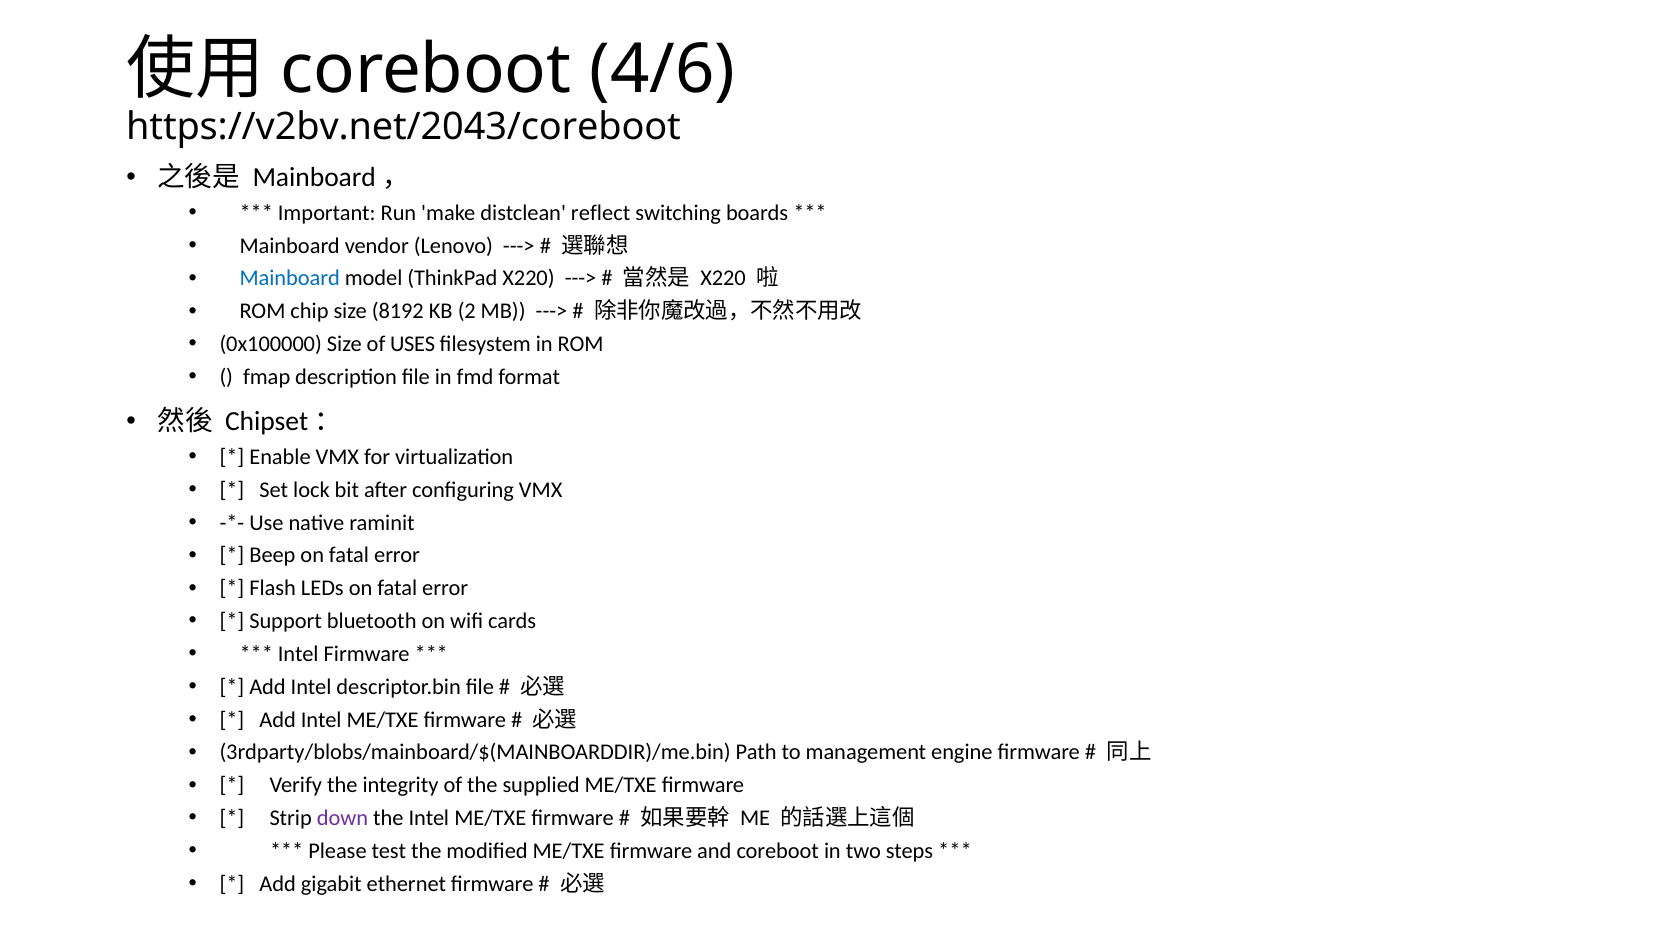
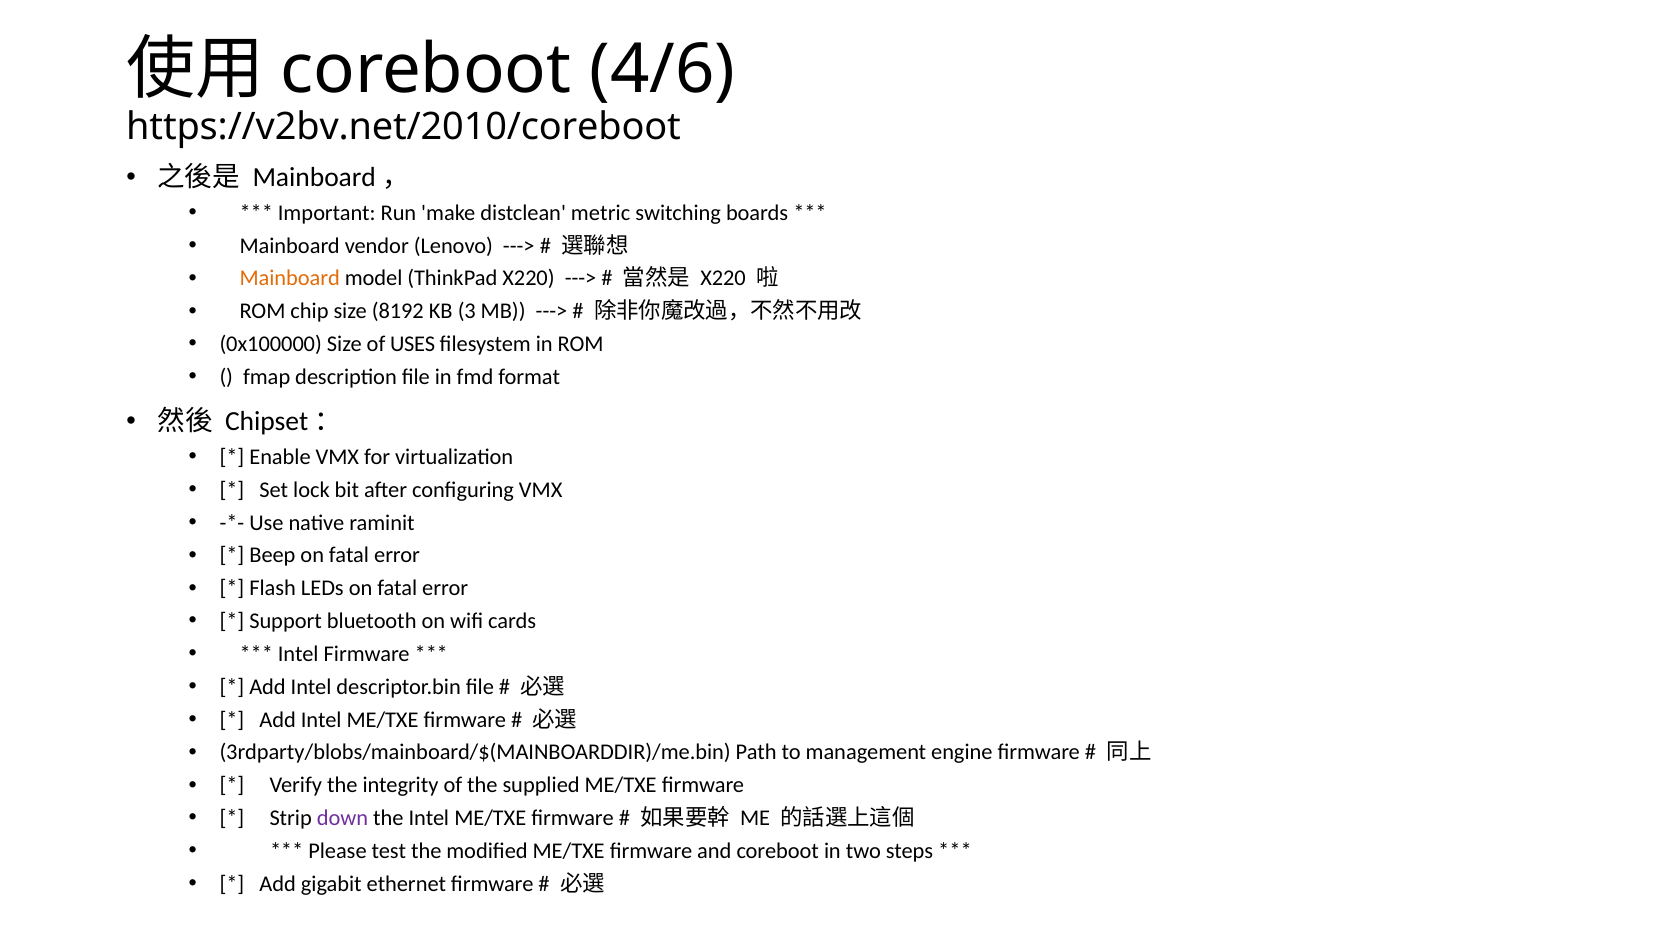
https://v2bv.net/2043/coreboot: https://v2bv.net/2043/coreboot -> https://v2bv.net/2010/coreboot
reflect: reflect -> metric
Mainboard at (290, 279) colour: blue -> orange
2: 2 -> 3
